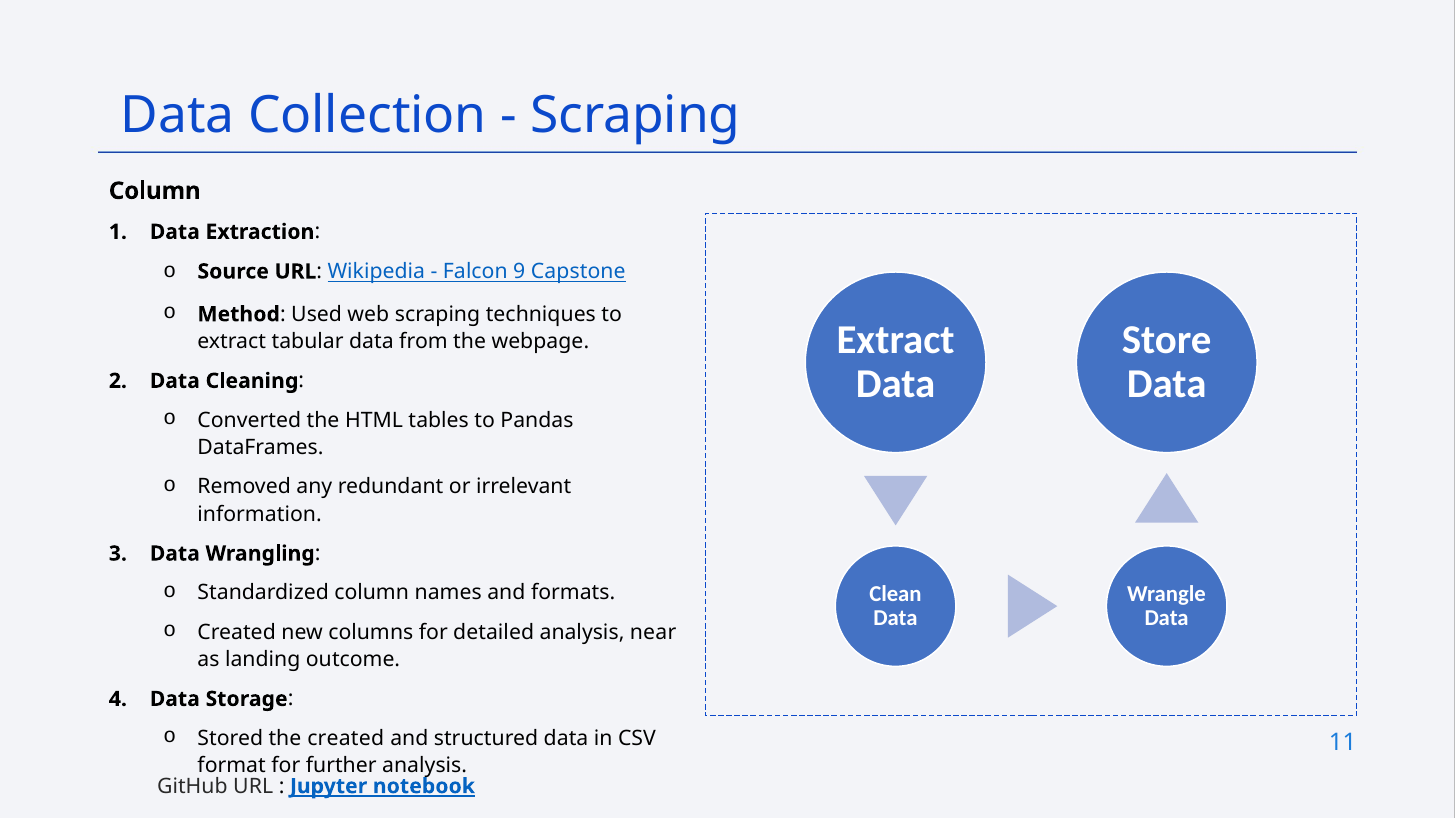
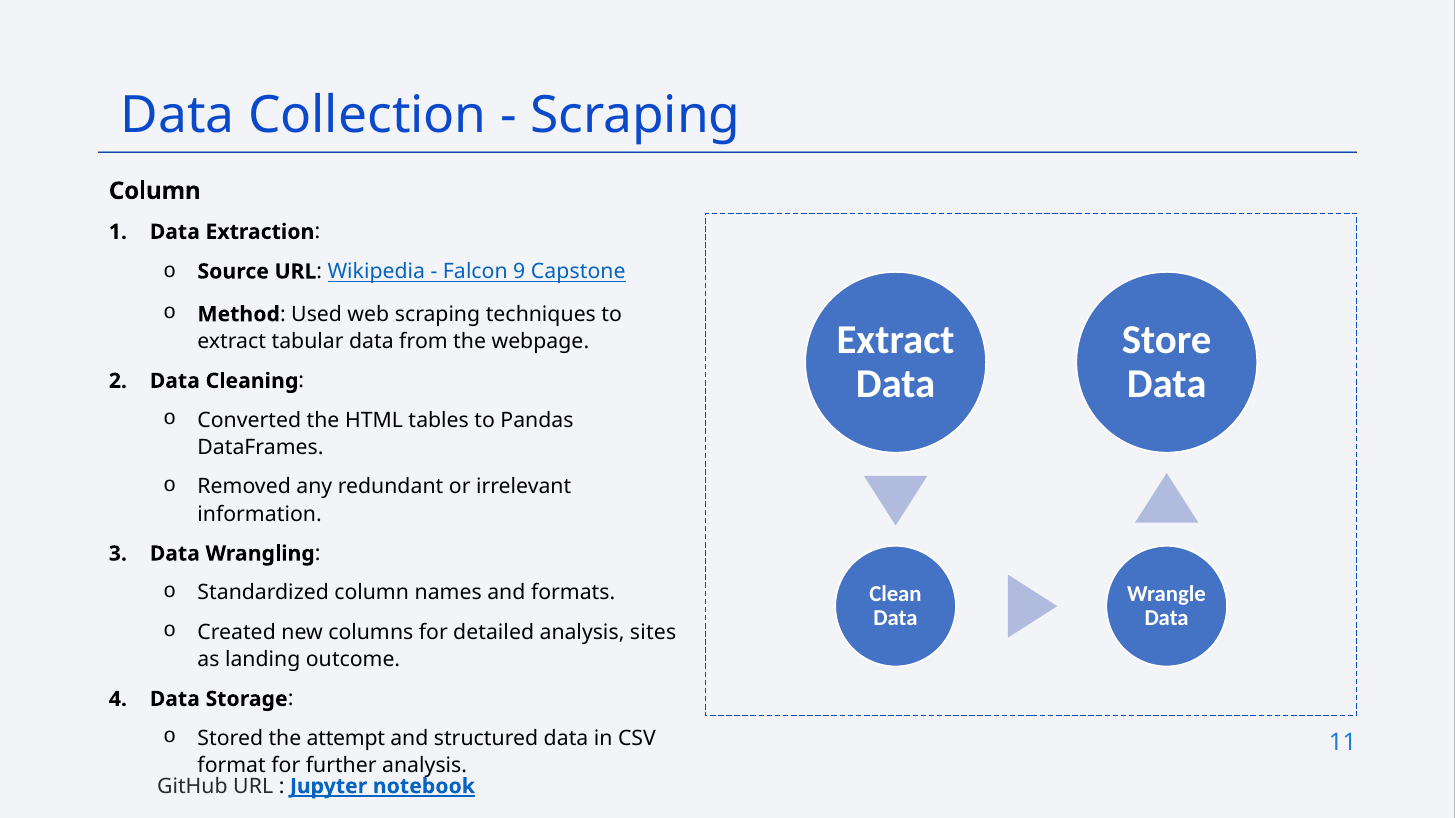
near: near -> sites
the created: created -> attempt
